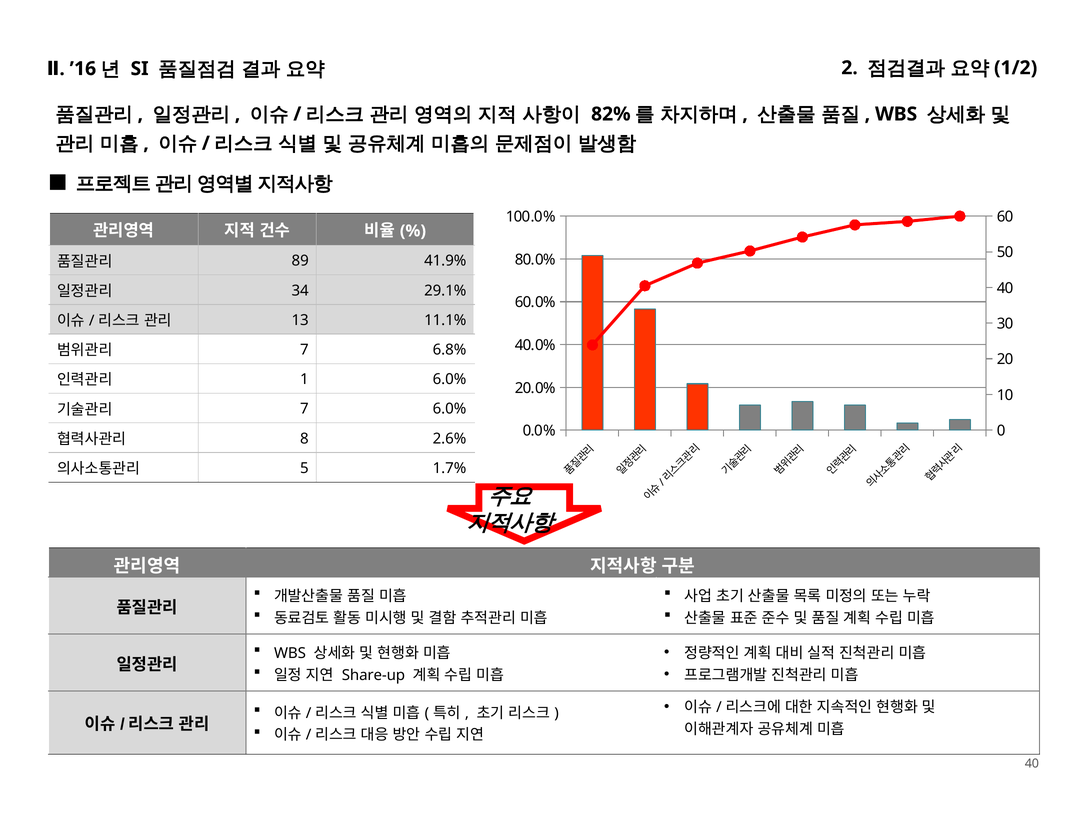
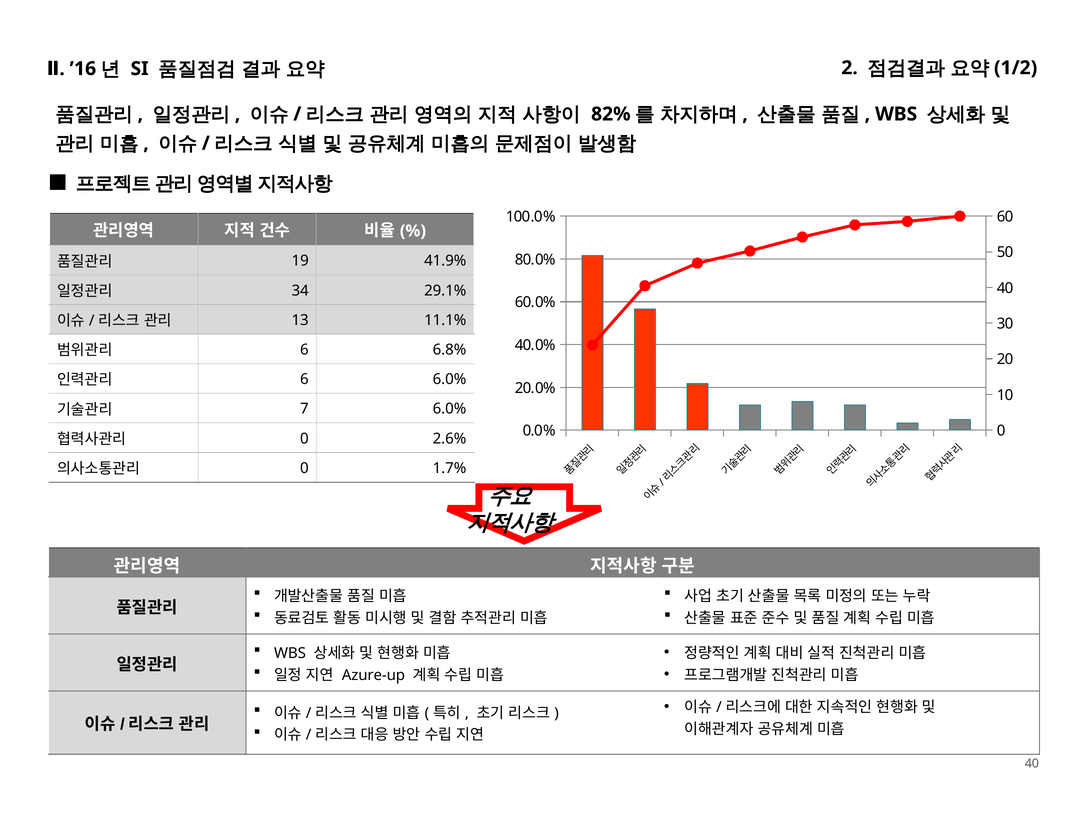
89: 89 -> 19
7 at (304, 350): 7 -> 6
1 at (304, 379): 1 -> 6
8 at (304, 438): 8 -> 0
5 at (304, 468): 5 -> 0
Share-up: Share-up -> Azure-up
